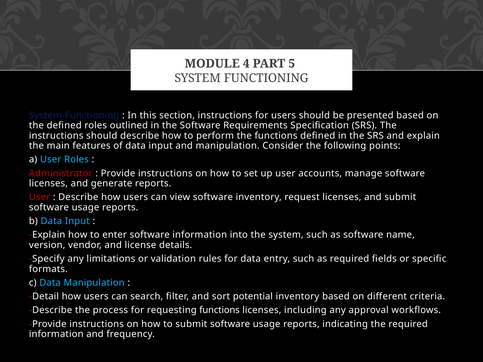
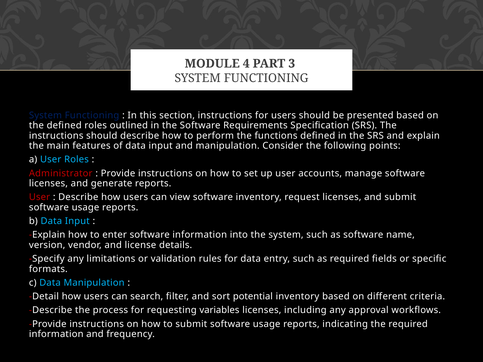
5: 5 -> 3
requesting functions: functions -> variables
